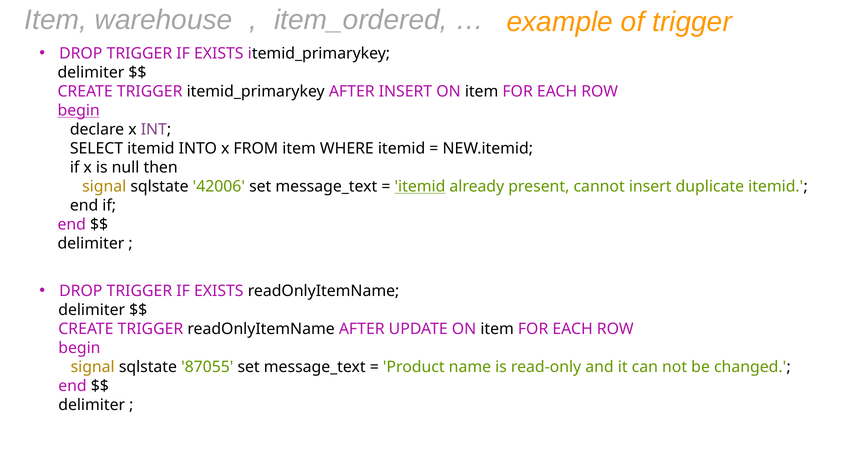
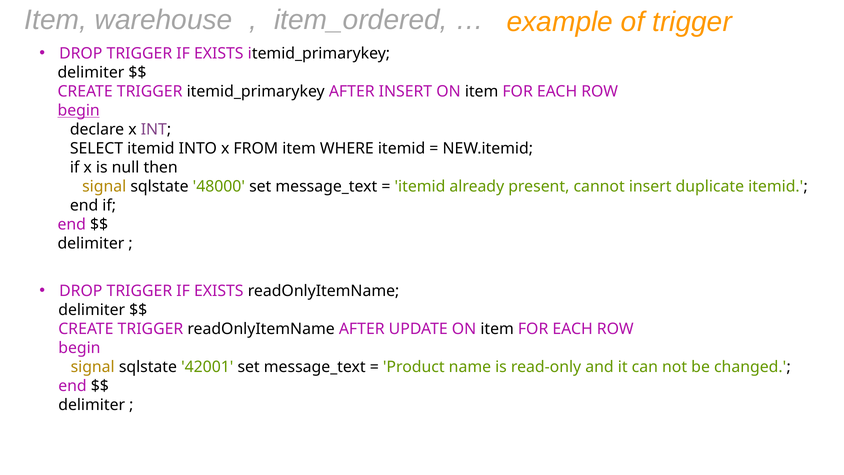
42006: 42006 -> 48000
itemid at (420, 186) underline: present -> none
87055: 87055 -> 42001
